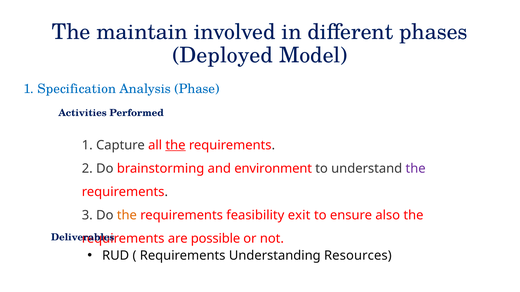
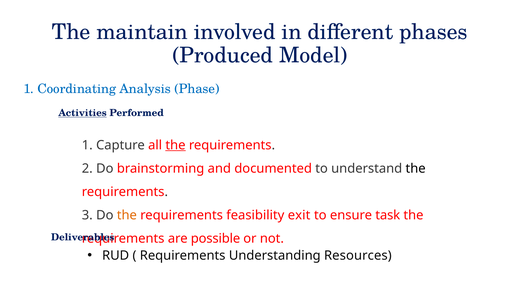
Deployed: Deployed -> Produced
Specification: Specification -> Coordinating
Activities underline: none -> present
environment: environment -> documented
the at (416, 169) colour: purple -> black
also: also -> task
